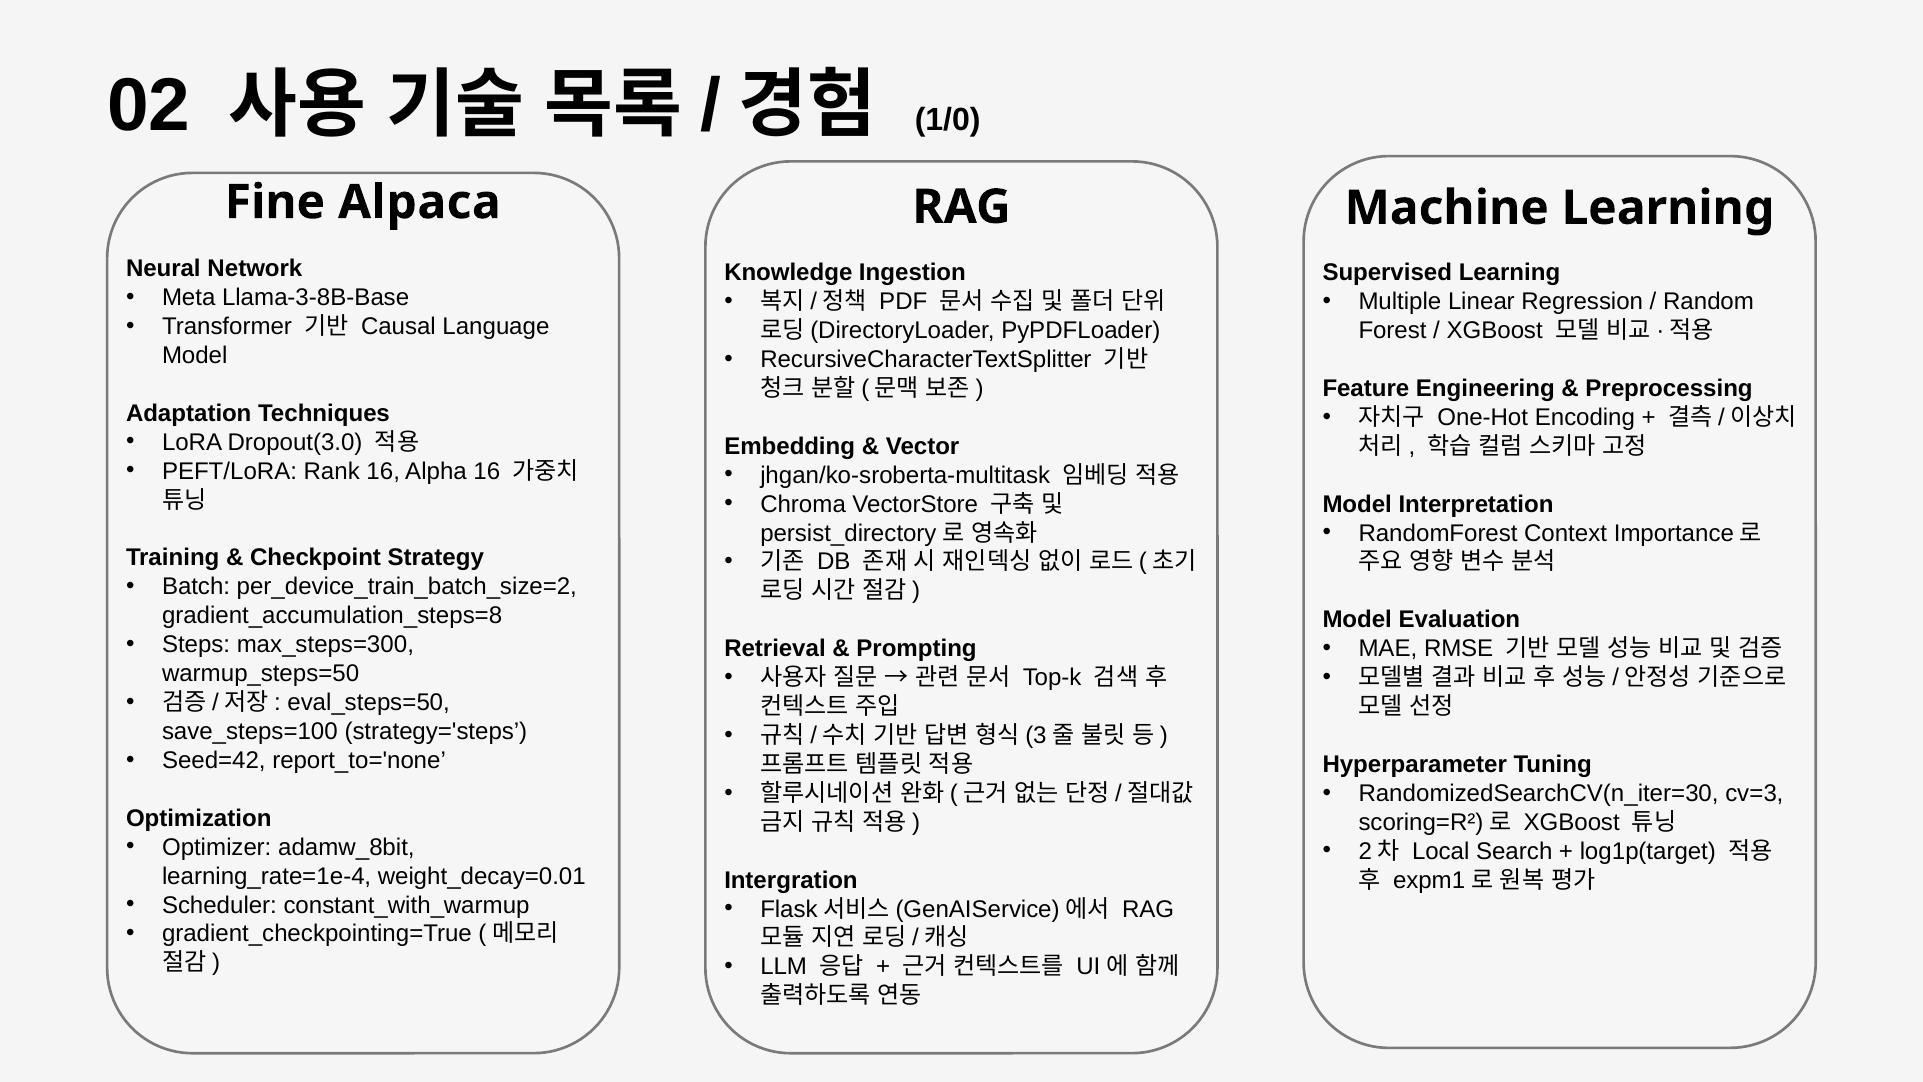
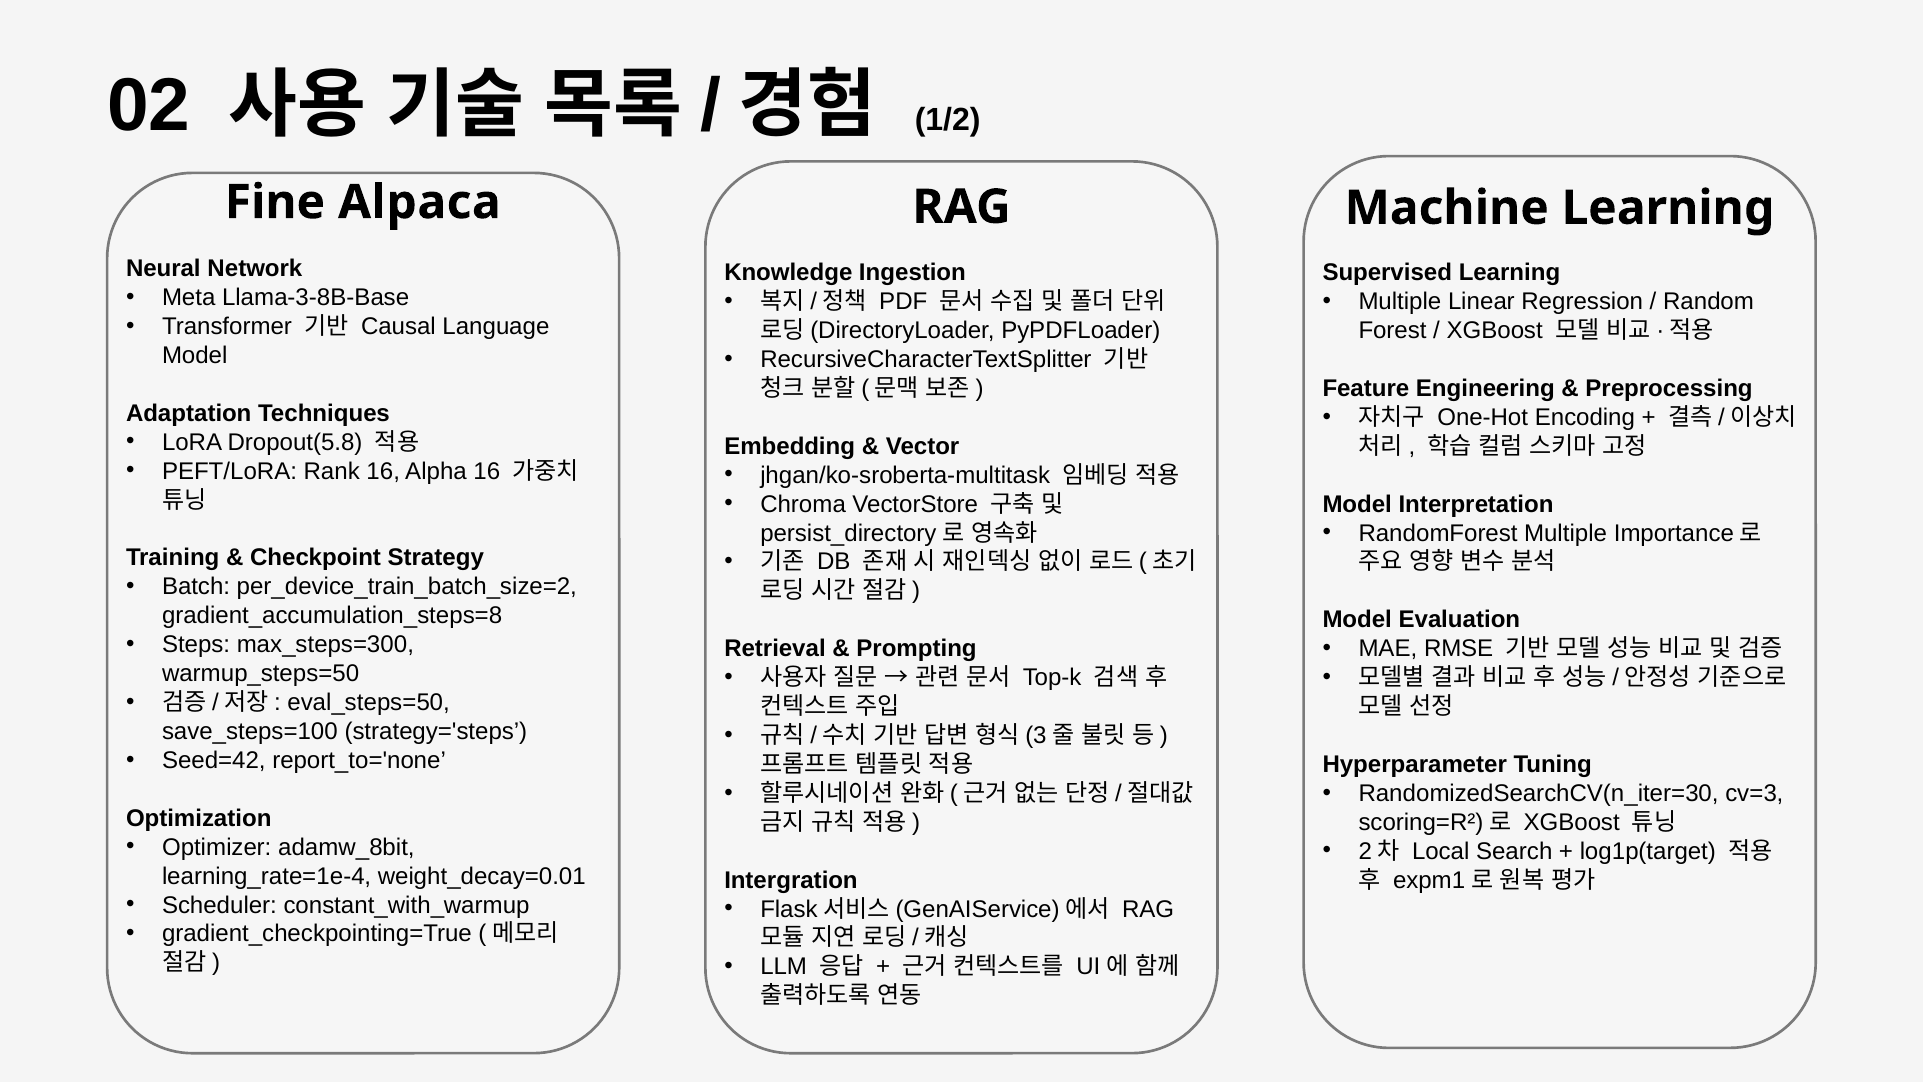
1/0: 1/0 -> 1/2
Dropout(3.0: Dropout(3.0 -> Dropout(5.8
RandomForest Context: Context -> Multiple
